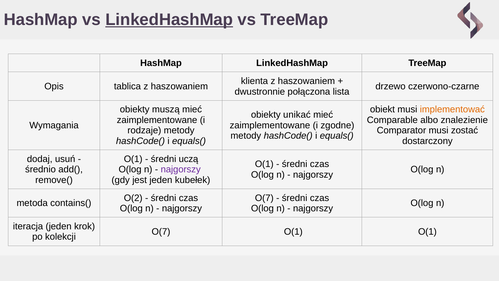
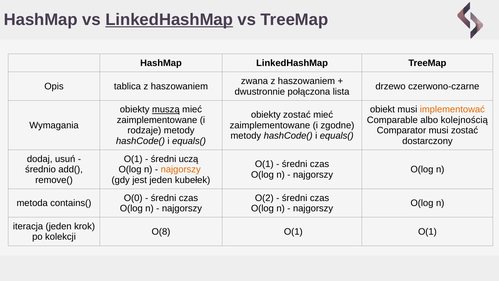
klienta: klienta -> zwana
muszą underline: none -> present
obiekty unikać: unikać -> zostać
znalezienie: znalezienie -> kolejnością
najgorszy at (181, 169) colour: purple -> orange
O(2: O(2 -> O(0
O(7 at (264, 198): O(7 -> O(2
O(7 at (161, 231): O(7 -> O(8
